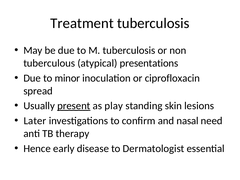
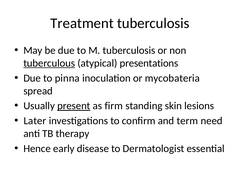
tuberculous underline: none -> present
minor: minor -> pinna
ciprofloxacin: ciprofloxacin -> mycobateria
play: play -> firm
nasal: nasal -> term
